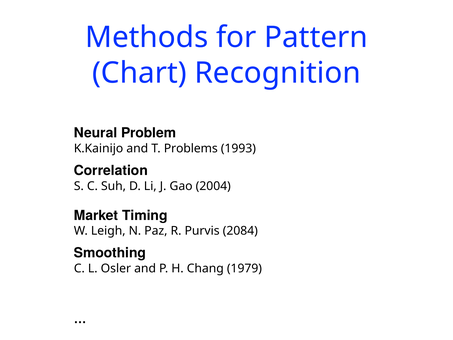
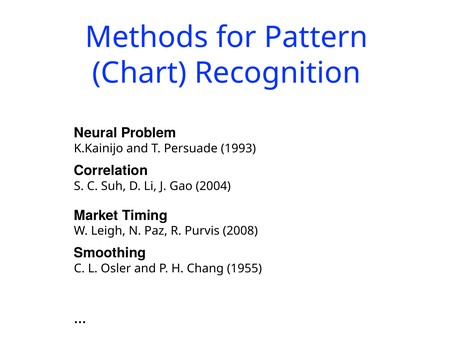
Problems: Problems -> Persuade
2084: 2084 -> 2008
1979: 1979 -> 1955
